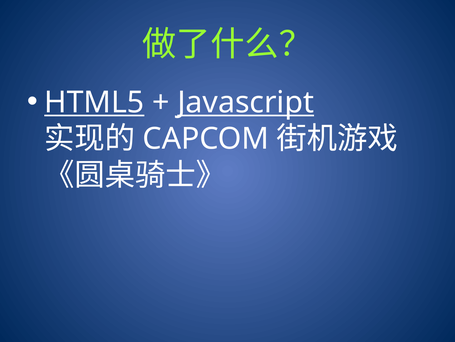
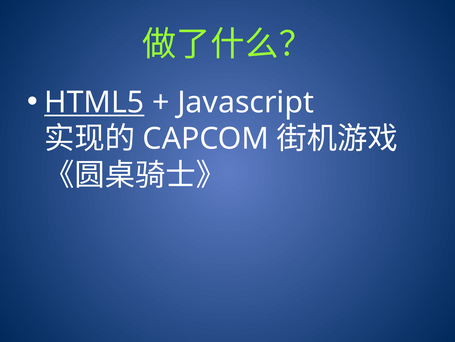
Javascript underline: present -> none
